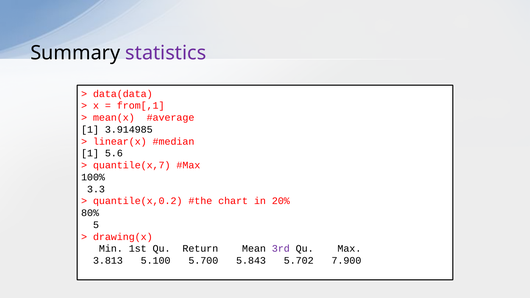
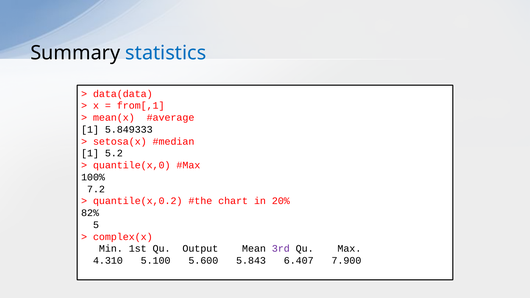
statistics colour: purple -> blue
3.914985: 3.914985 -> 5.849333
linear(x: linear(x -> setosa(x
5.6: 5.6 -> 5.2
quantile(x,7: quantile(x,7 -> quantile(x,0
3.3: 3.3 -> 7.2
80%: 80% -> 82%
drawing(x: drawing(x -> complex(x
Return: Return -> Output
3.813: 3.813 -> 4.310
5.700: 5.700 -> 5.600
5.702: 5.702 -> 6.407
